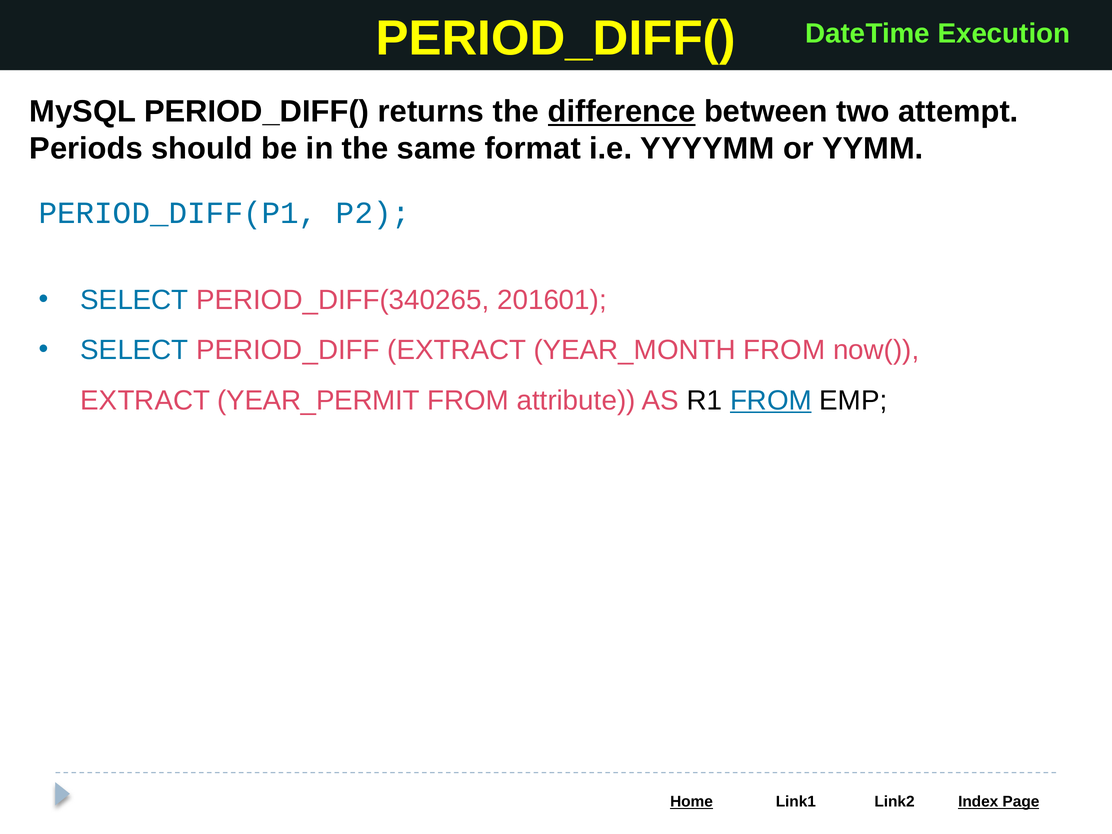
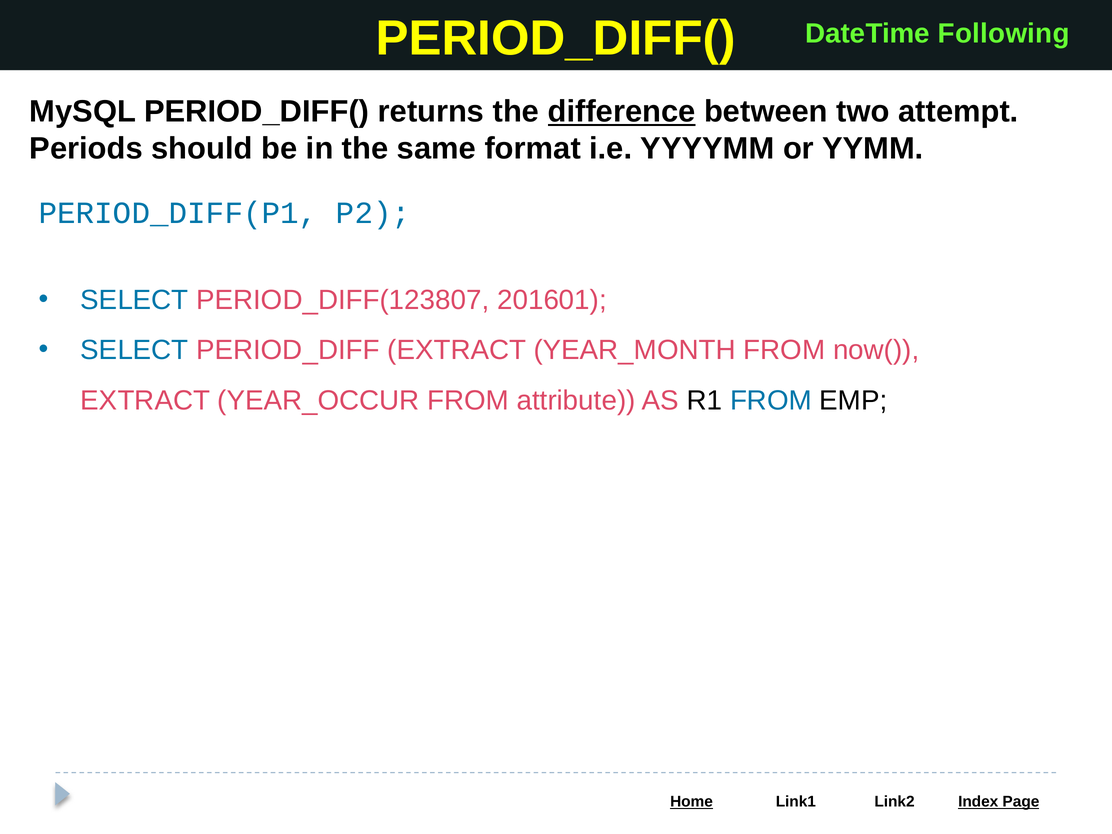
Execution: Execution -> Following
PERIOD_DIFF(340265: PERIOD_DIFF(340265 -> PERIOD_DIFF(123807
YEAR_PERMIT: YEAR_PERMIT -> YEAR_OCCUR
FROM at (771, 400) underline: present -> none
